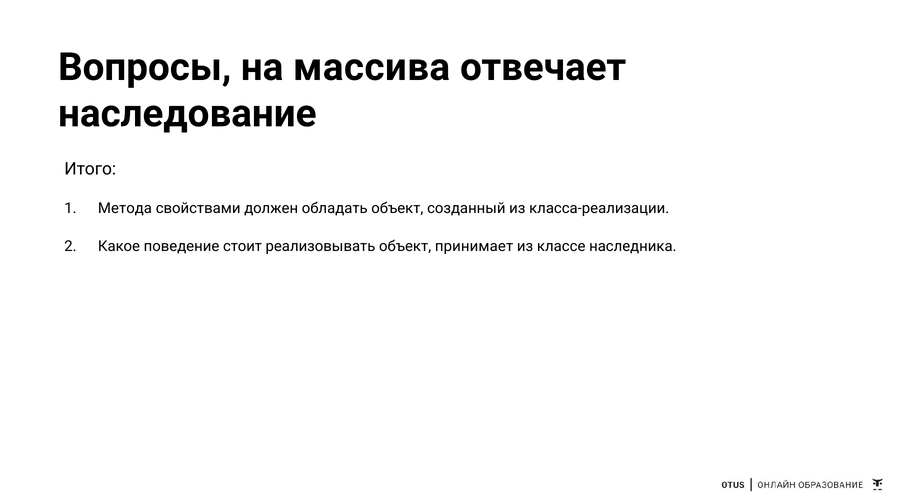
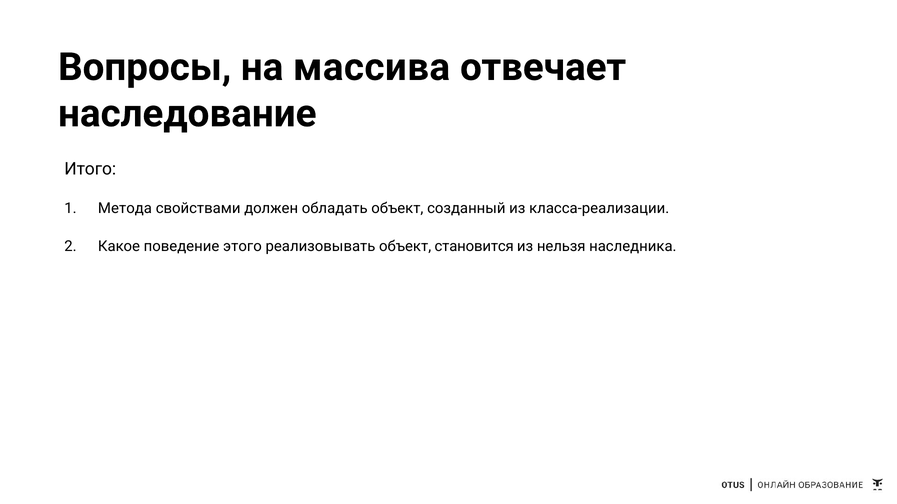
стоит: стоит -> этого
принимает: принимает -> становится
классе: классе -> нельзя
